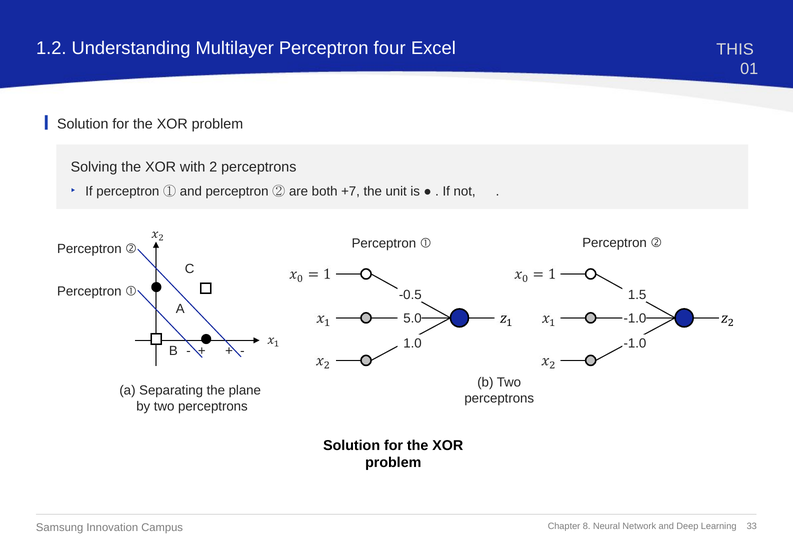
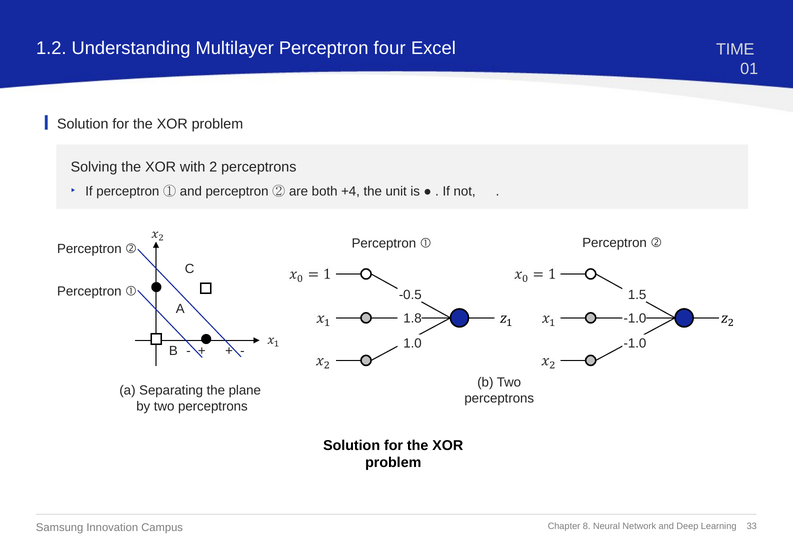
THIS: THIS -> TIME
+7: +7 -> +4
5.0: 5.0 -> 1.8
